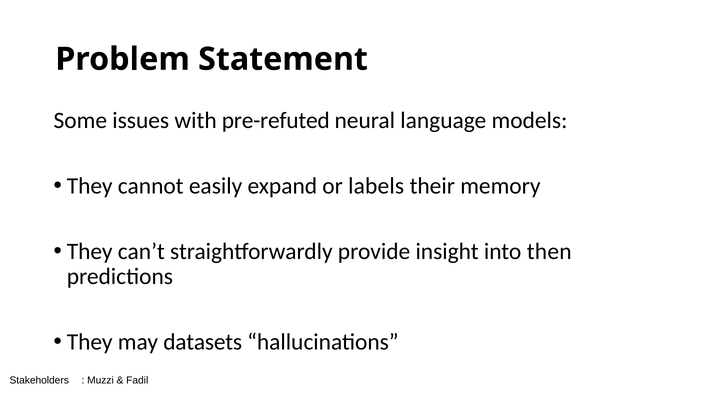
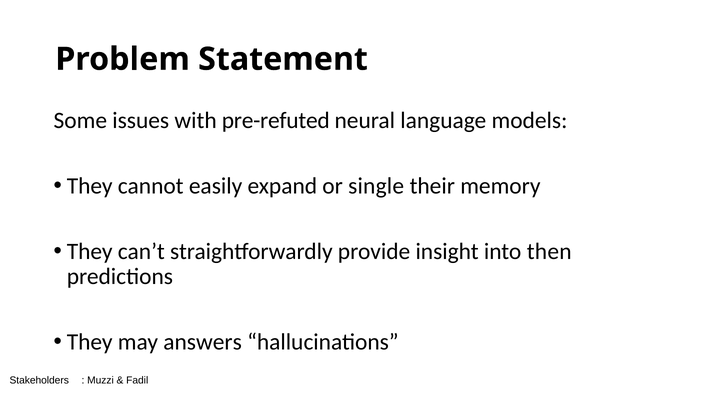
labels: labels -> single
datasets: datasets -> answers
